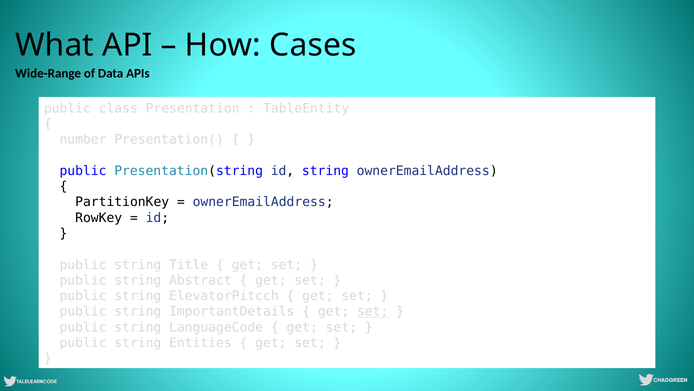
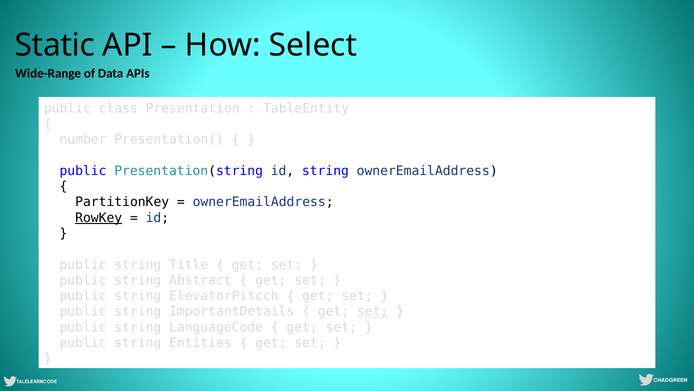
What: What -> Static
Cases: Cases -> Select
RowKey underline: none -> present
